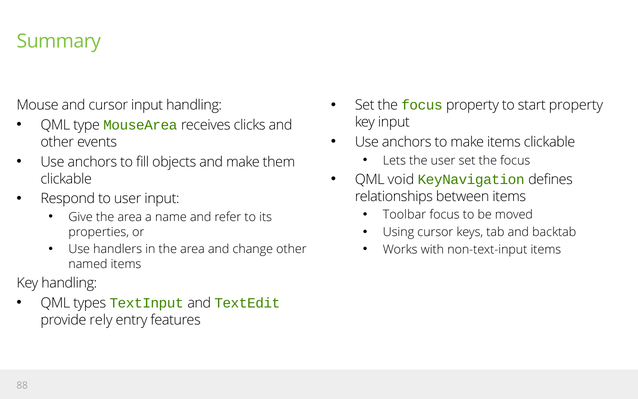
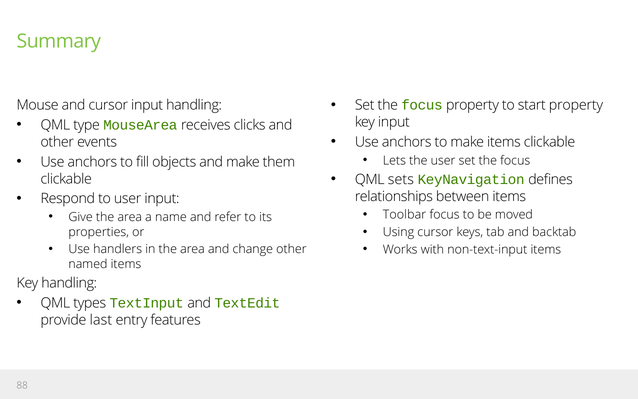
void: void -> sets
rely: rely -> last
